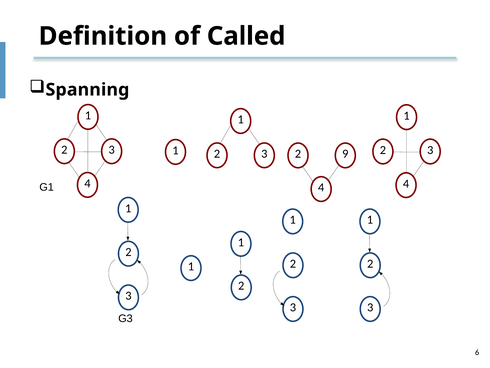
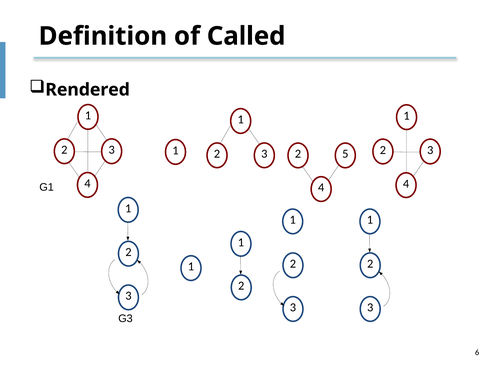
Spanning: Spanning -> Rendered
9: 9 -> 5
